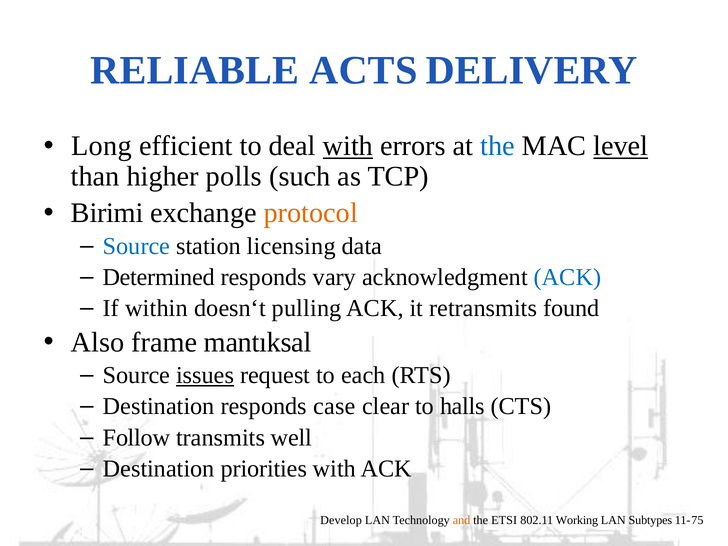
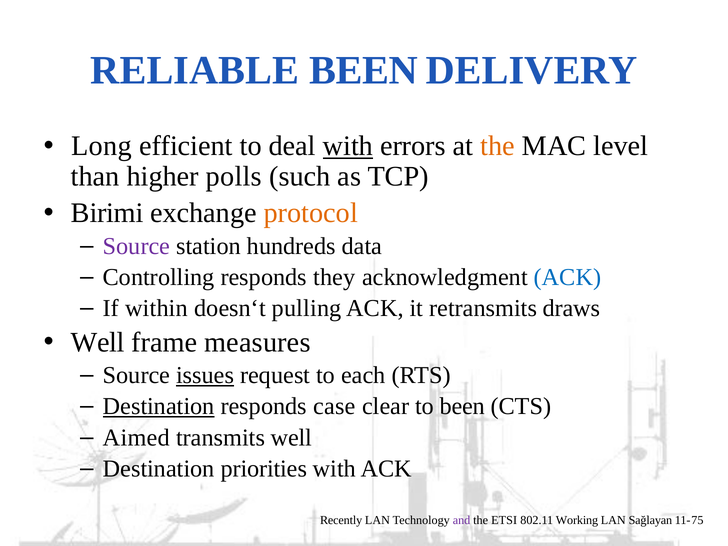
RELIABLE ACTS: ACTS -> BEEN
the at (498, 146) colour: blue -> orange
level underline: present -> none
Source at (136, 246) colour: blue -> purple
licensing: licensing -> hundreds
Determined: Determined -> Controlling
vary: vary -> they
found: found -> draws
Also at (98, 342): Also -> Well
mantıksal: mantıksal -> measures
Destination at (159, 406) underline: none -> present
to halls: halls -> been
Follow: Follow -> Aimed
Develop: Develop -> Recently
and colour: orange -> purple
Subtypes: Subtypes -> Sağlayan
